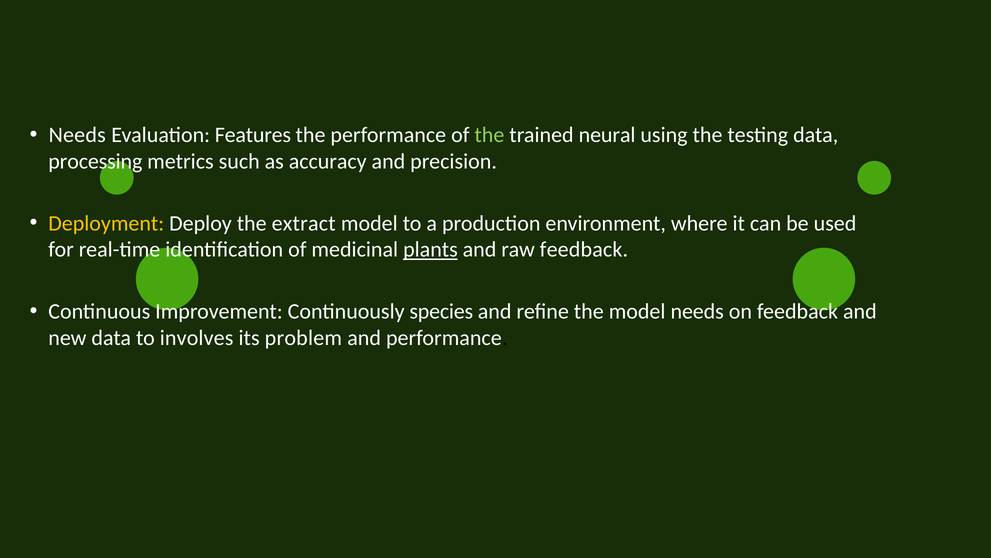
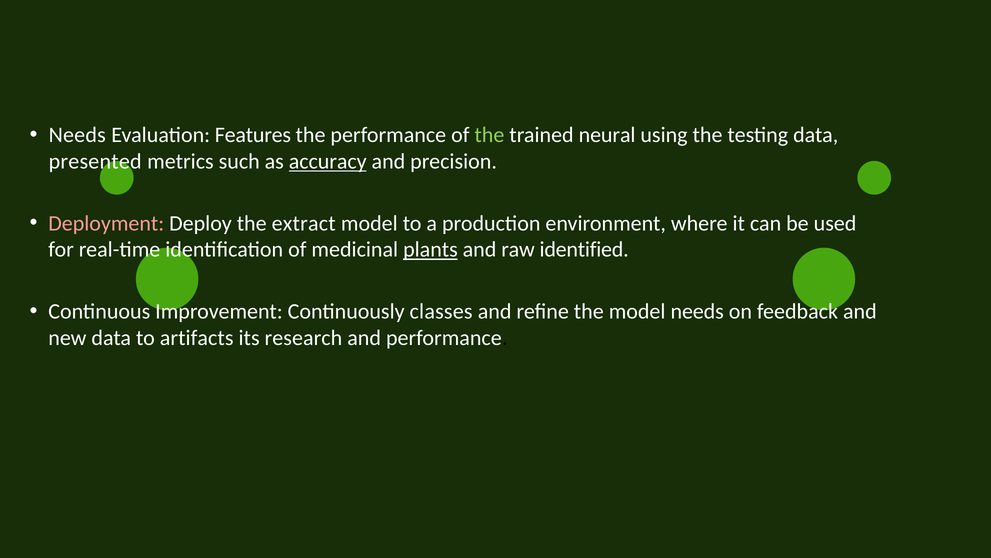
processing: processing -> presented
accuracy underline: none -> present
Deployment colour: yellow -> pink
raw feedback: feedback -> identified
species: species -> classes
involves: involves -> artifacts
problem: problem -> research
